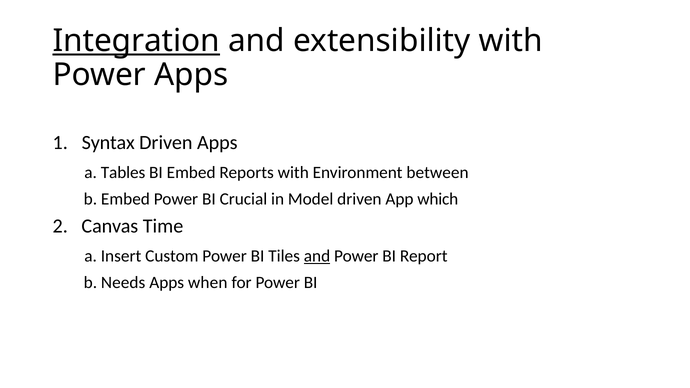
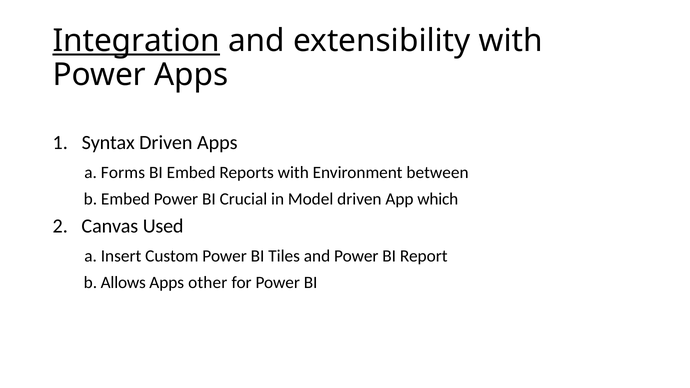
Tables: Tables -> Forms
Time: Time -> Used
and at (317, 256) underline: present -> none
Needs: Needs -> Allows
when: when -> other
